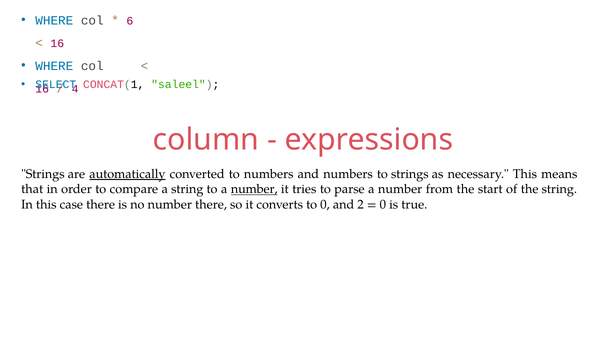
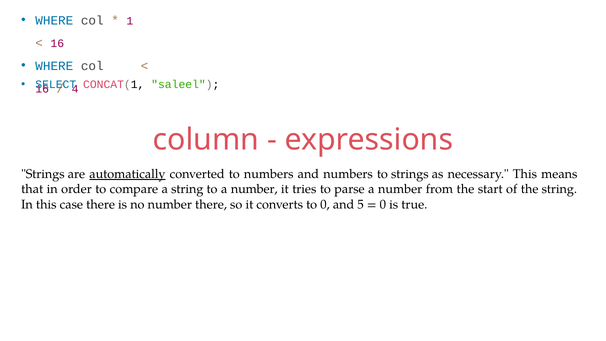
6: 6 -> 1
number at (254, 189) underline: present -> none
2: 2 -> 5
